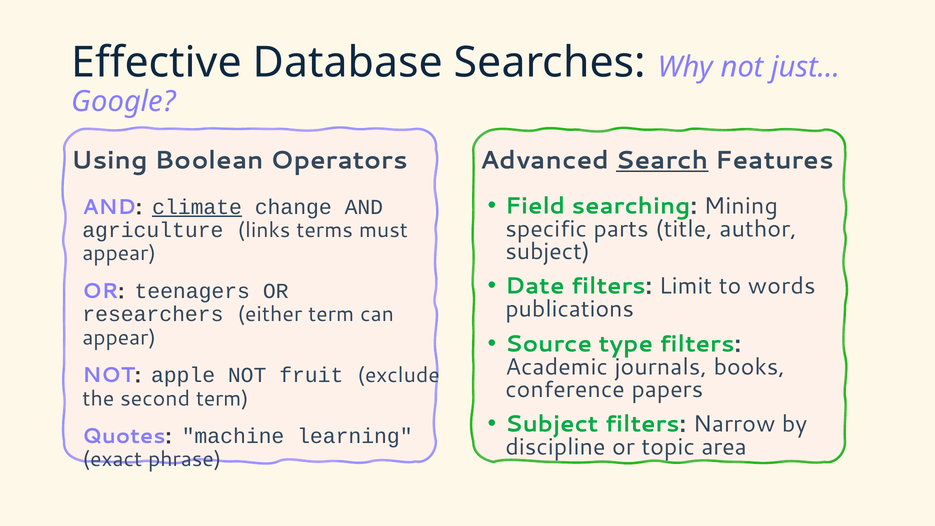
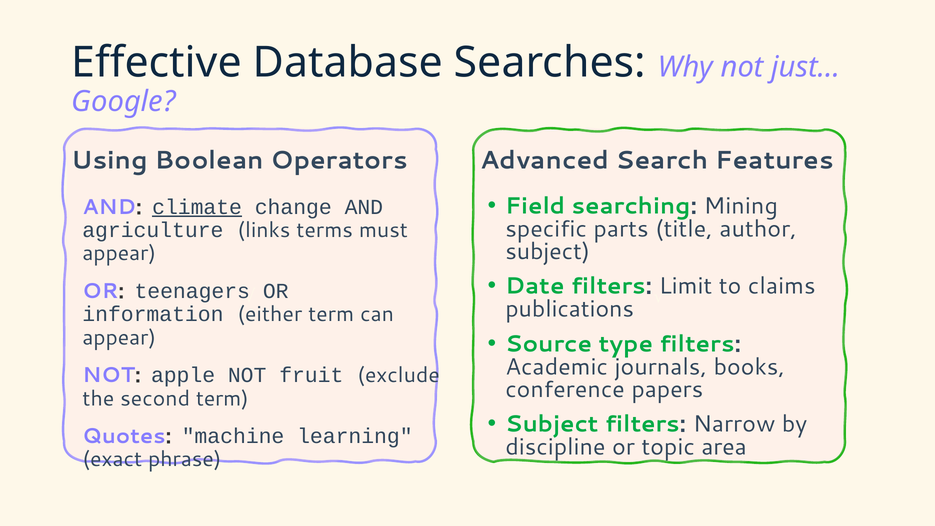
Search underline: present -> none
words: words -> claims
researchers: researchers -> information
